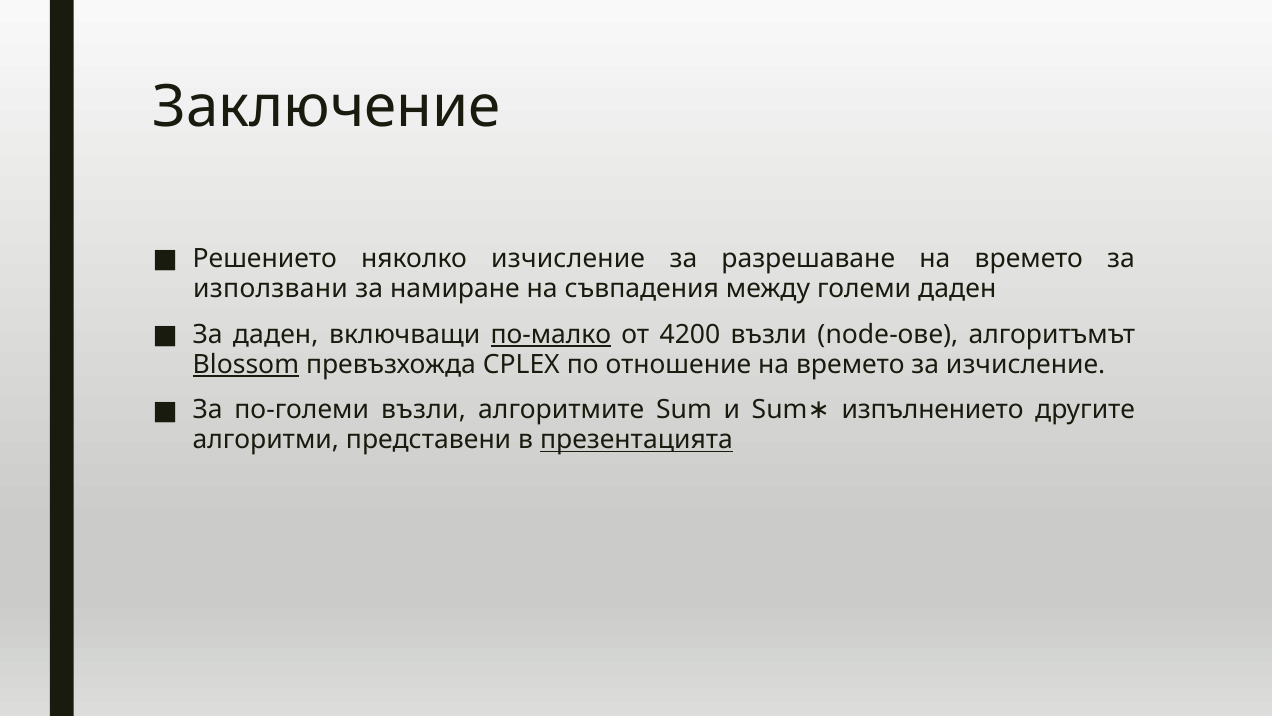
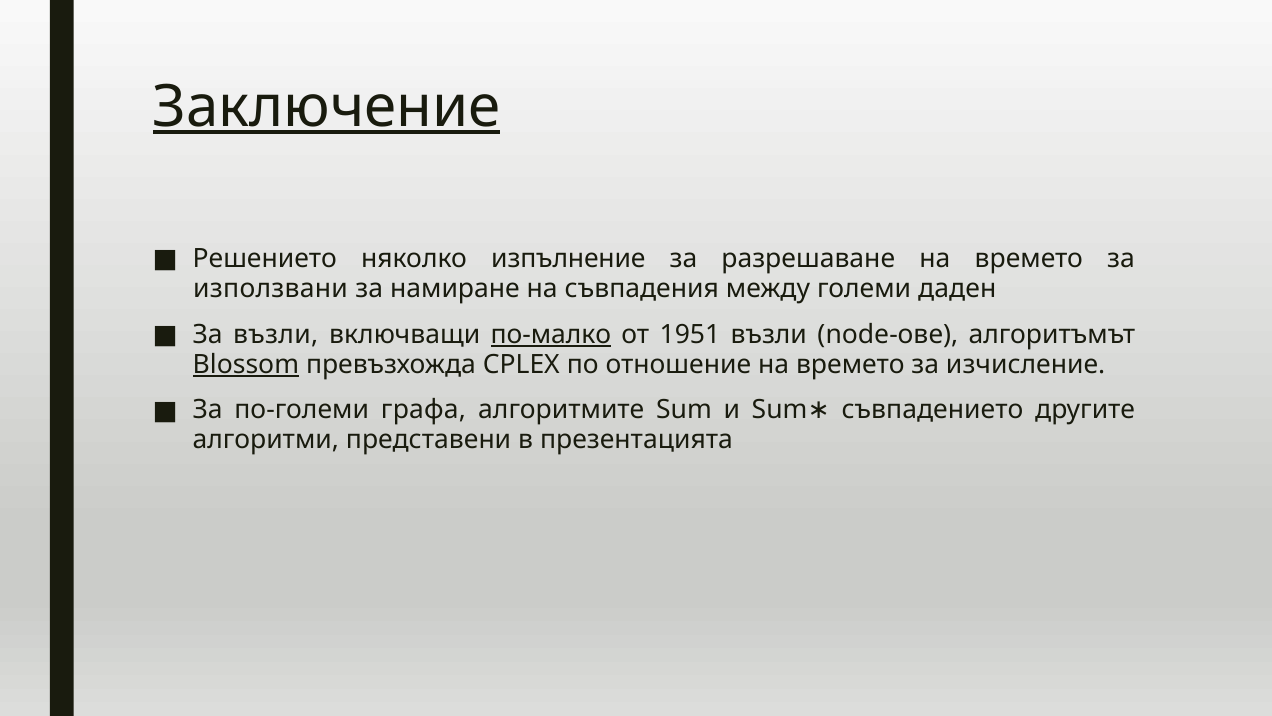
Заключение underline: none -> present
няколко изчисление: изчисление -> изпълнение
За даден: даден -> възли
4200: 4200 -> 1951
по-големи възли: възли -> графа
изпълнението: изпълнението -> съвпадението
презентацията underline: present -> none
